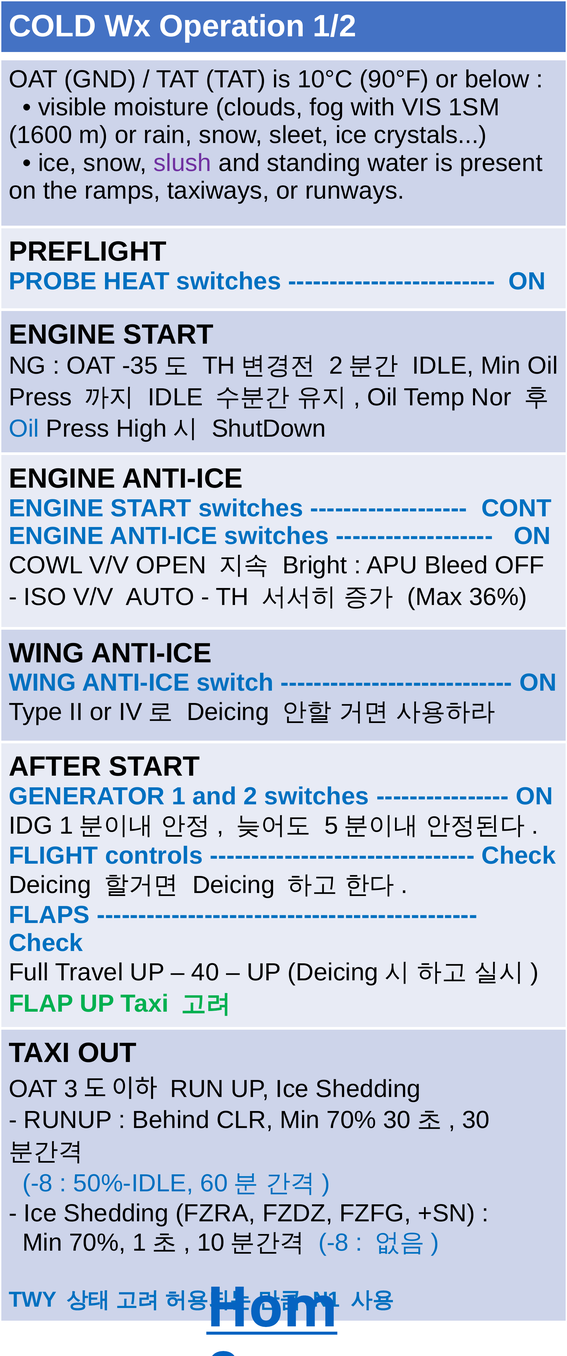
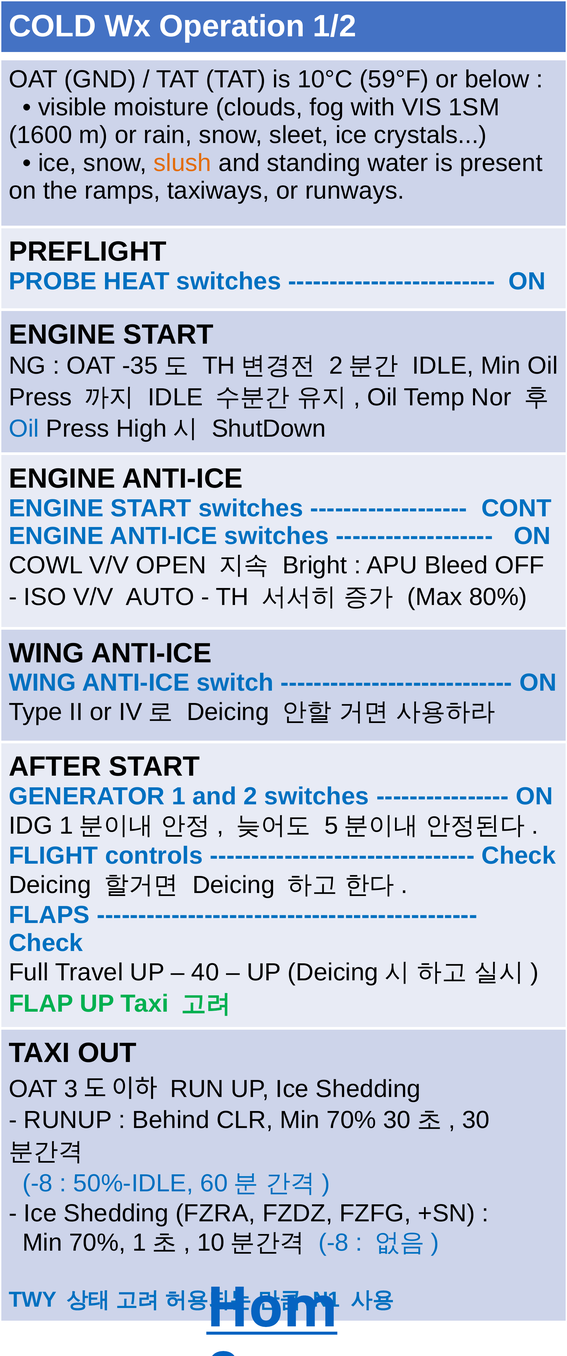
90°F: 90°F -> 59°F
slush colour: purple -> orange
36%: 36% -> 80%
